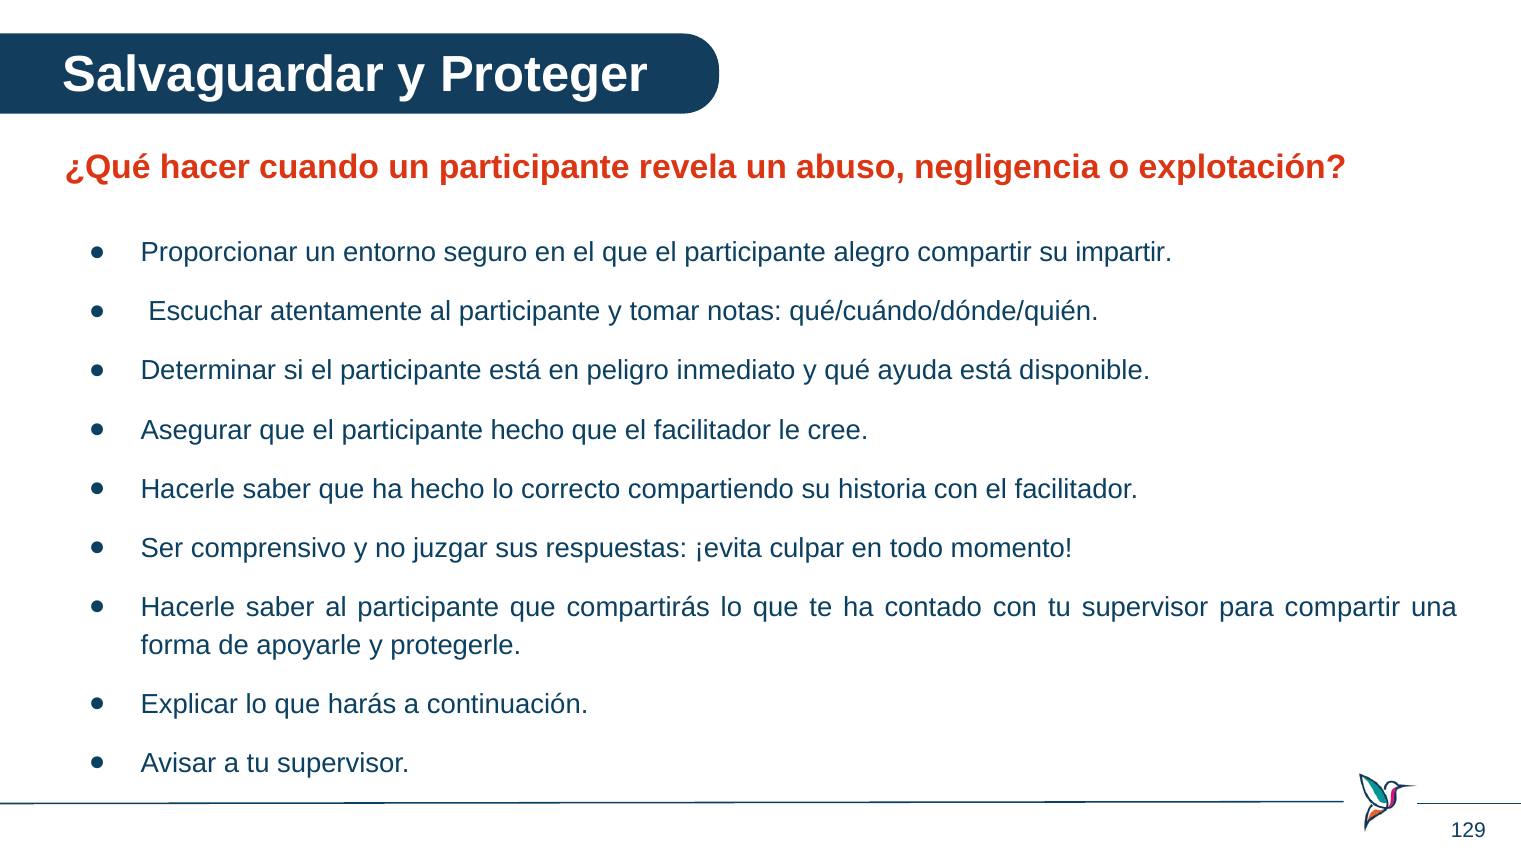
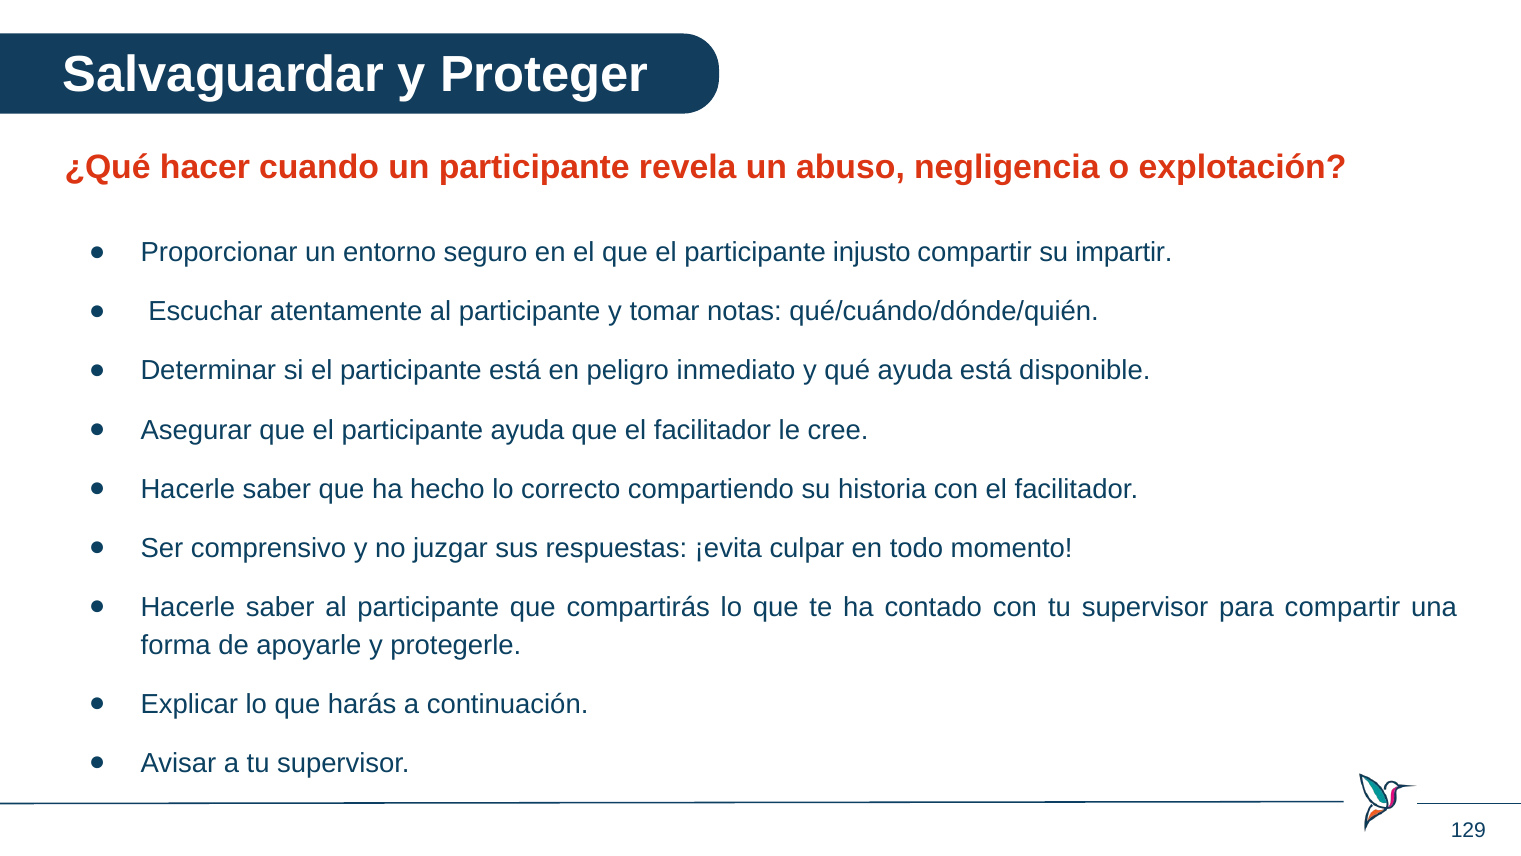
alegro: alegro -> injusto
participante hecho: hecho -> ayuda
